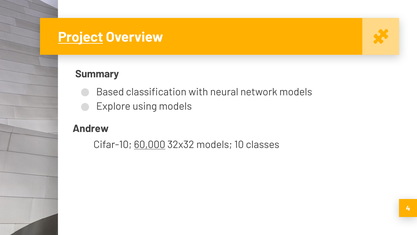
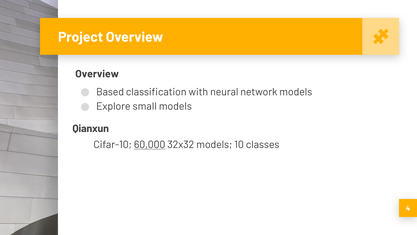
Project underline: present -> none
Summary at (97, 74): Summary -> Overview
using: using -> small
Andrew: Andrew -> Qianxun
